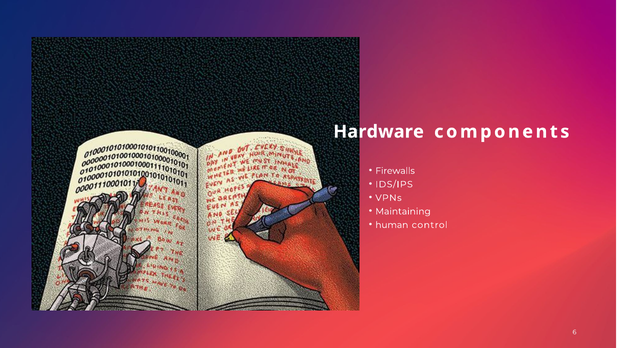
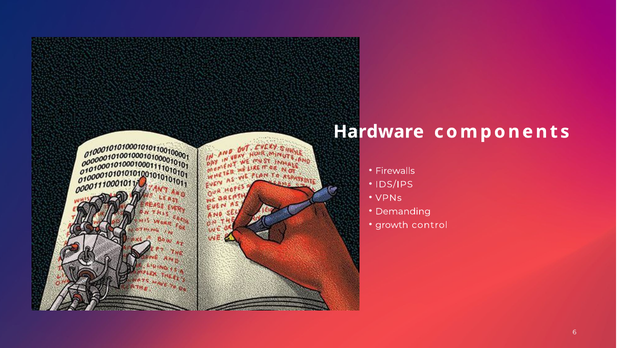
Maintaining: Maintaining -> Demanding
human: human -> growth
